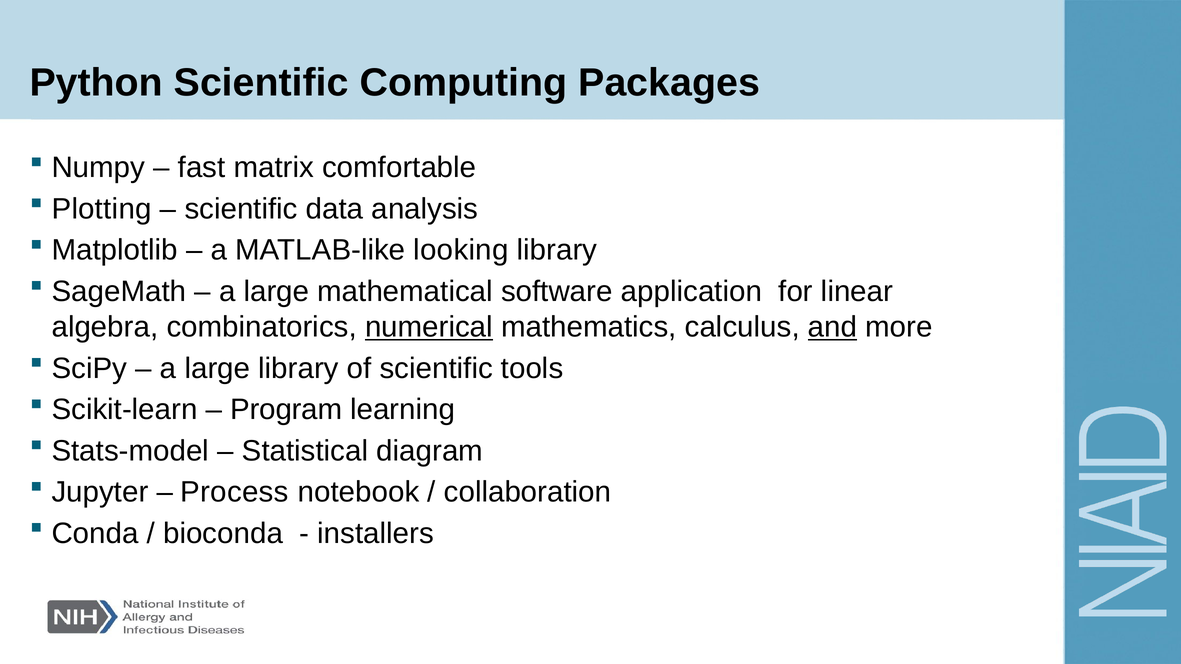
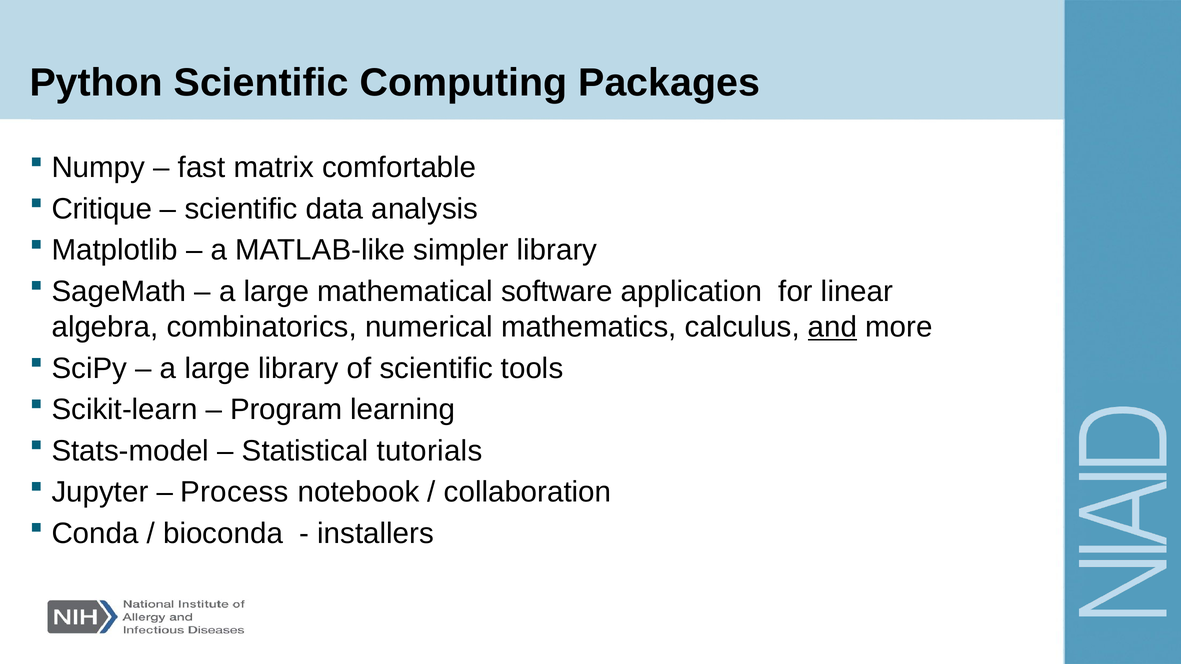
Plotting: Plotting -> Critique
looking: looking -> simpler
numerical underline: present -> none
diagram: diagram -> tutorials
